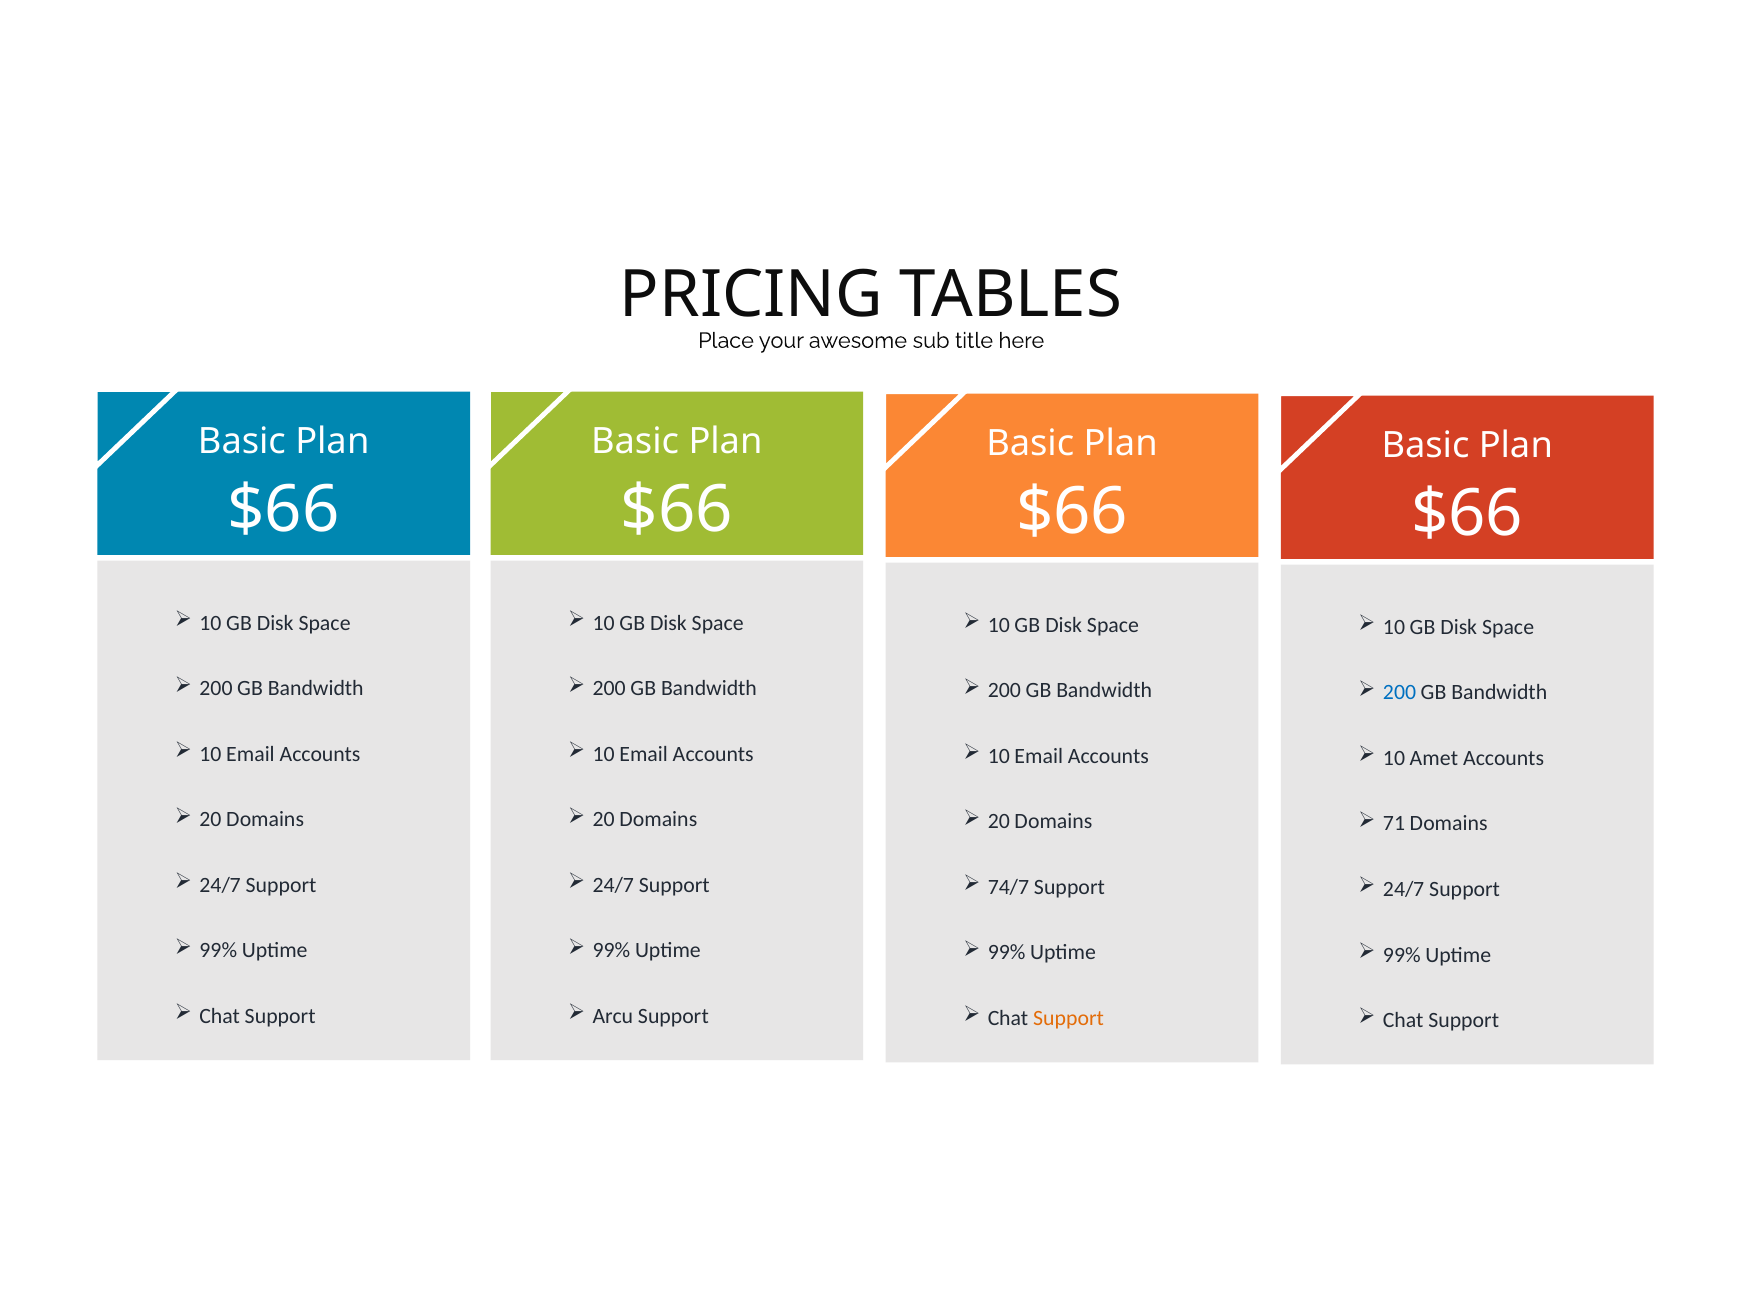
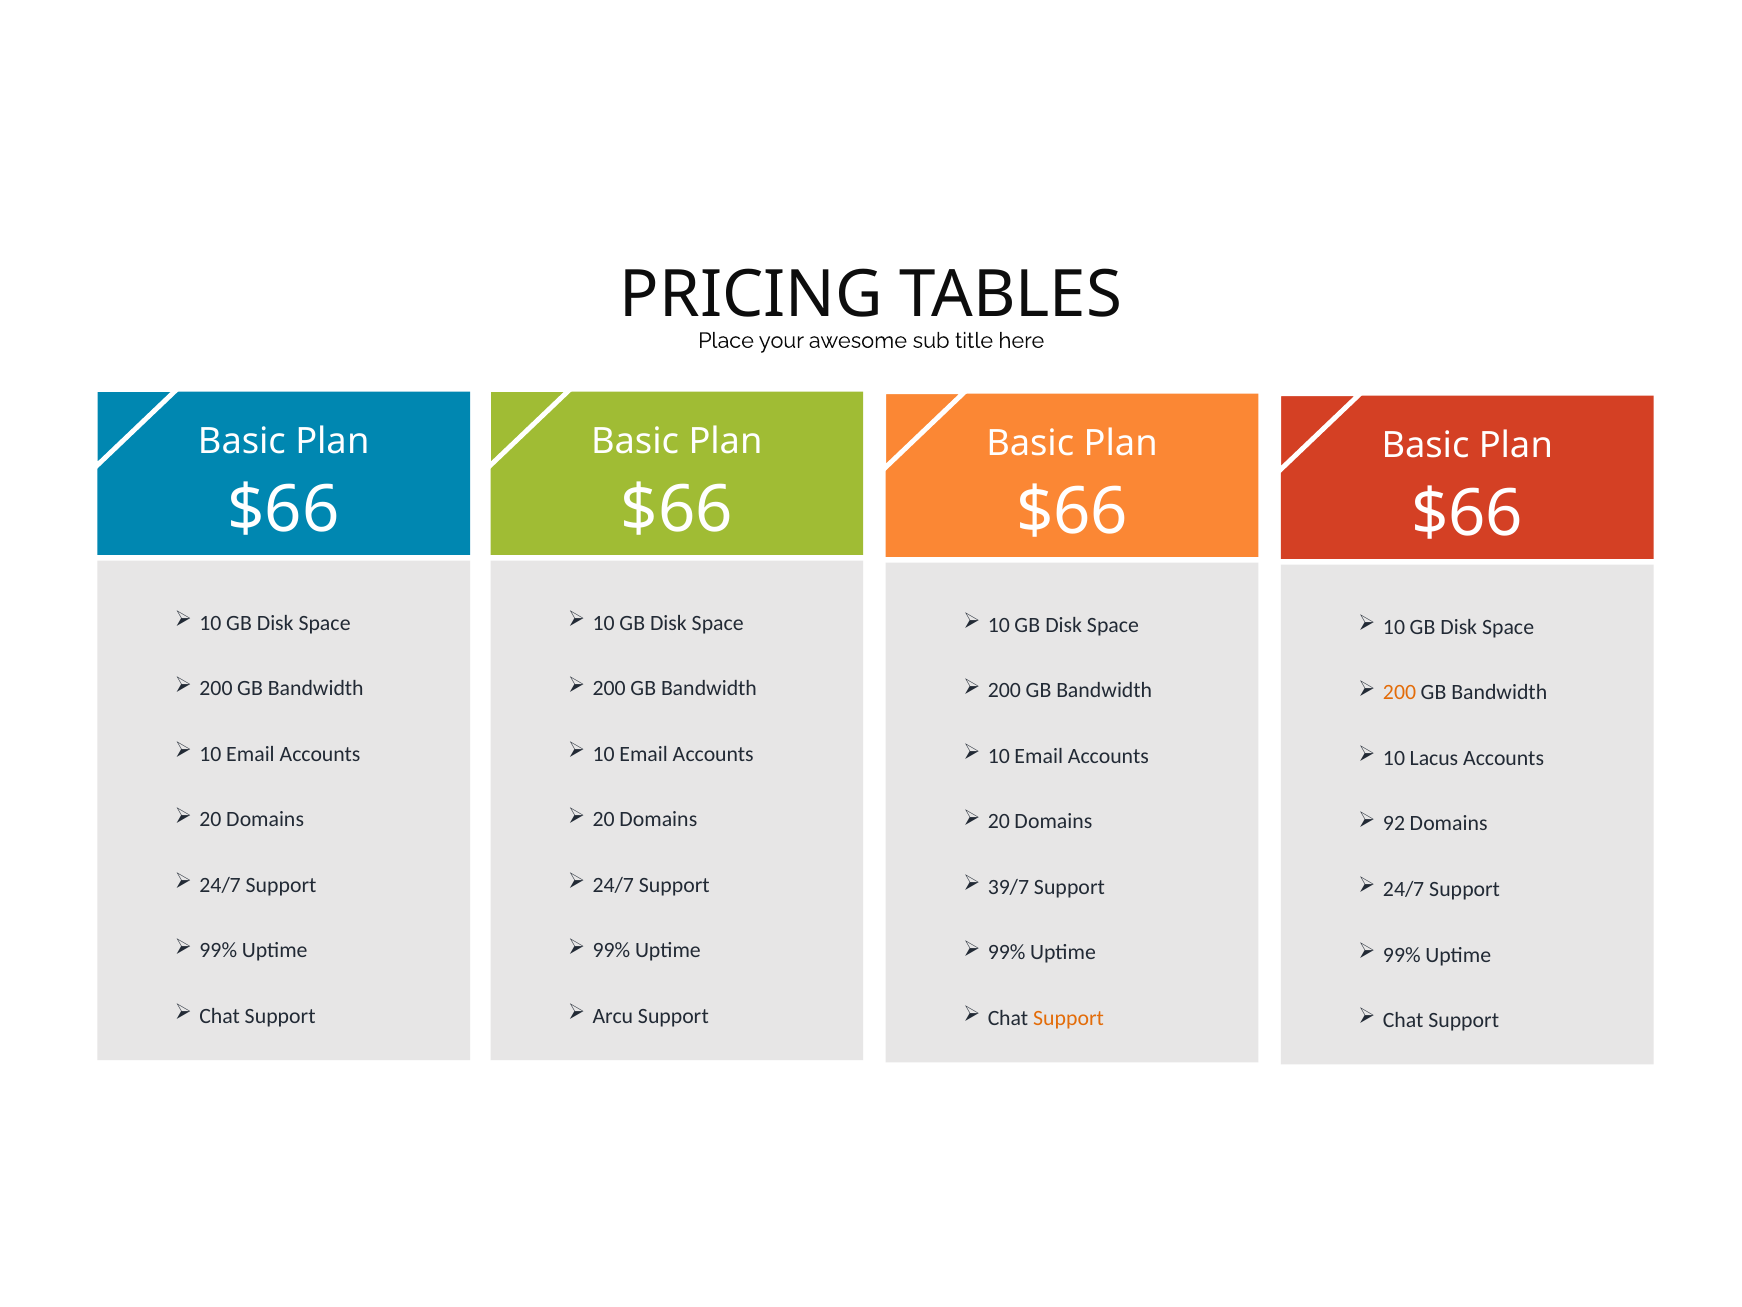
200 at (1400, 692) colour: blue -> orange
Amet: Amet -> Lacus
71: 71 -> 92
74/7: 74/7 -> 39/7
